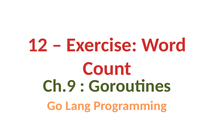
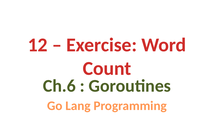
Ch.9: Ch.9 -> Ch.6
